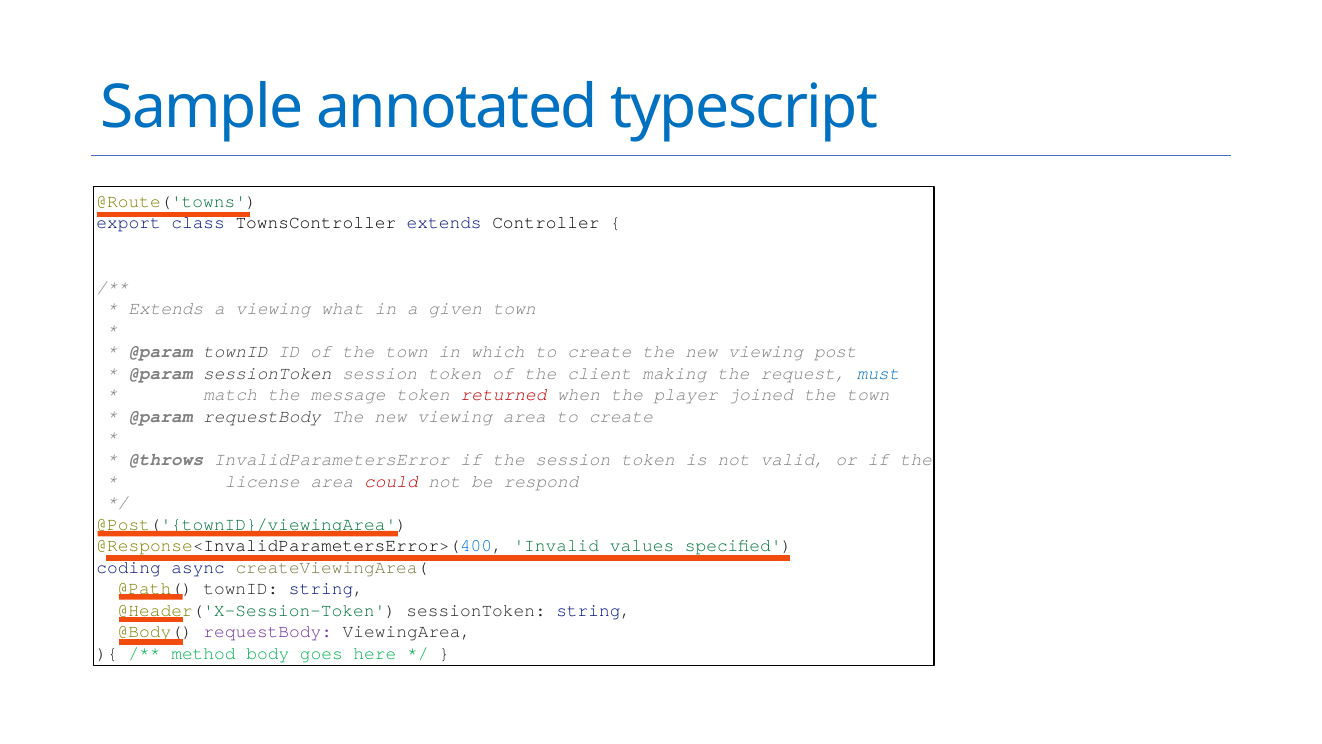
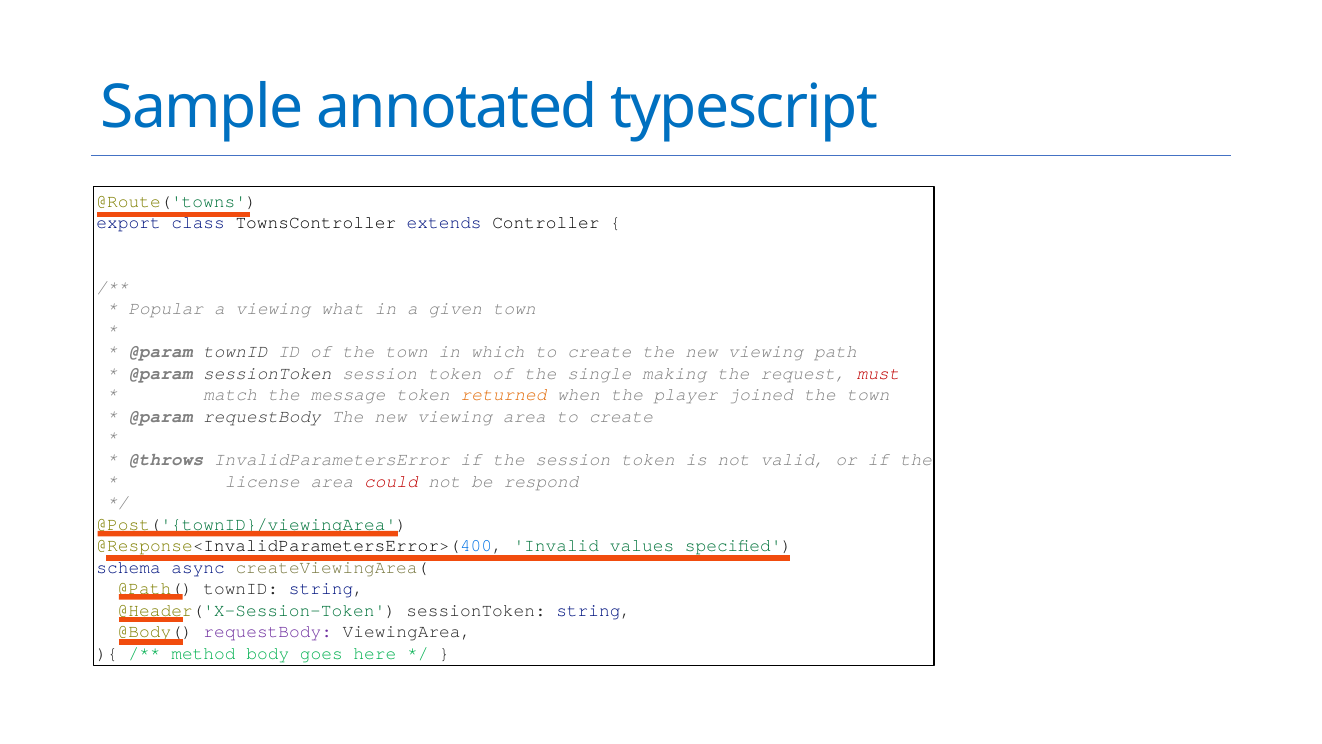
Extends at (166, 309): Extends -> Popular
post: post -> path
client: client -> single
must colour: blue -> red
returned colour: red -> orange
coding: coding -> schema
